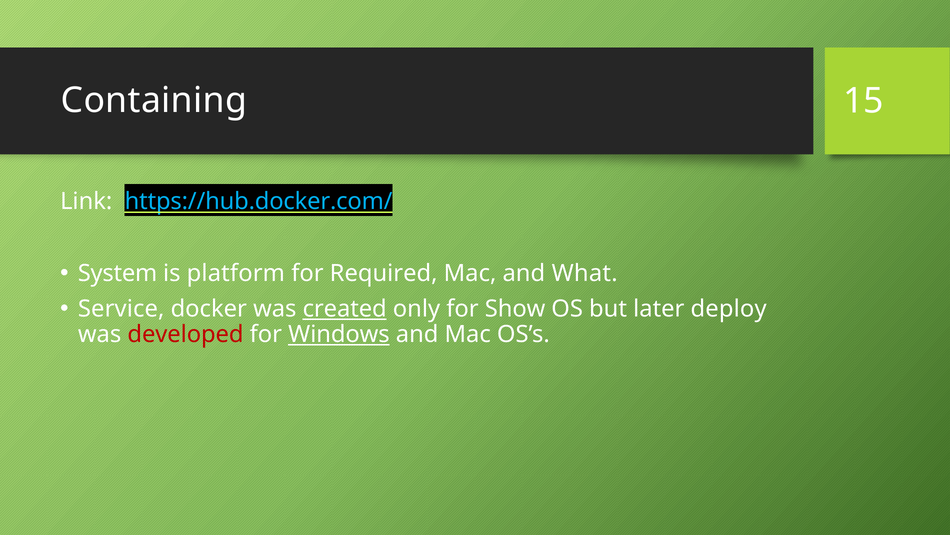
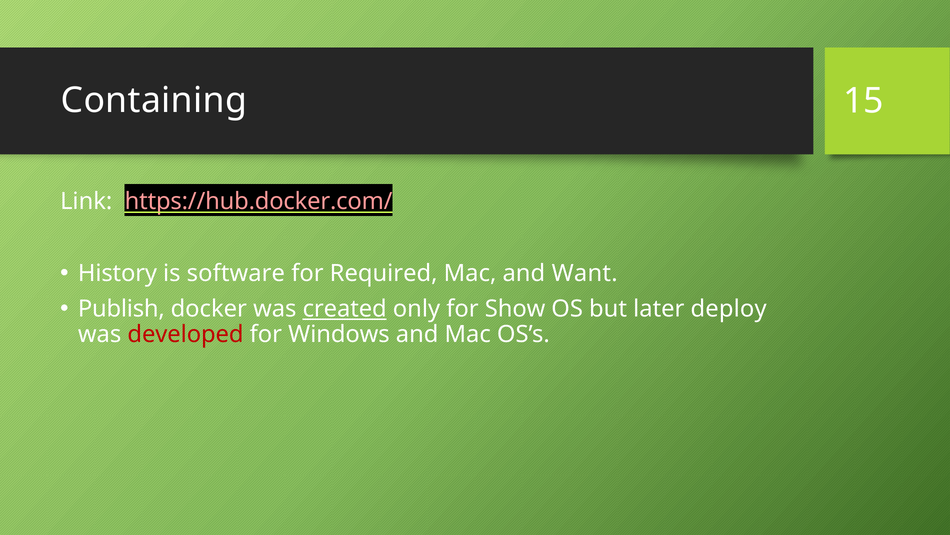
https://hub.docker.com/ colour: light blue -> pink
System: System -> History
platform: platform -> software
What: What -> Want
Service: Service -> Publish
Windows underline: present -> none
